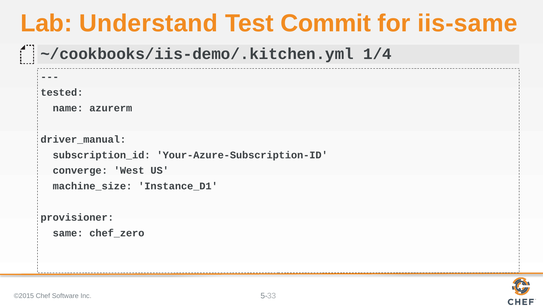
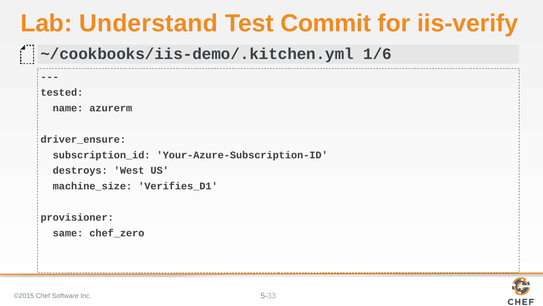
iis-same: iis-same -> iis-verify
1/4: 1/4 -> 1/6
driver_manual: driver_manual -> driver_ensure
converge: converge -> destroys
Instance_D1: Instance_D1 -> Verifies_D1
